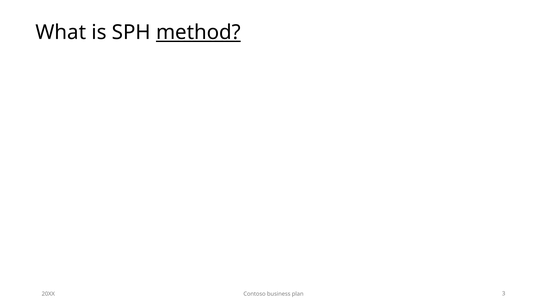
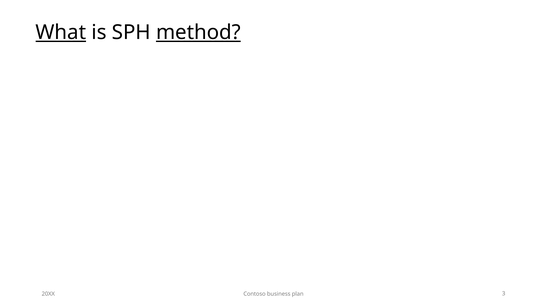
What underline: none -> present
